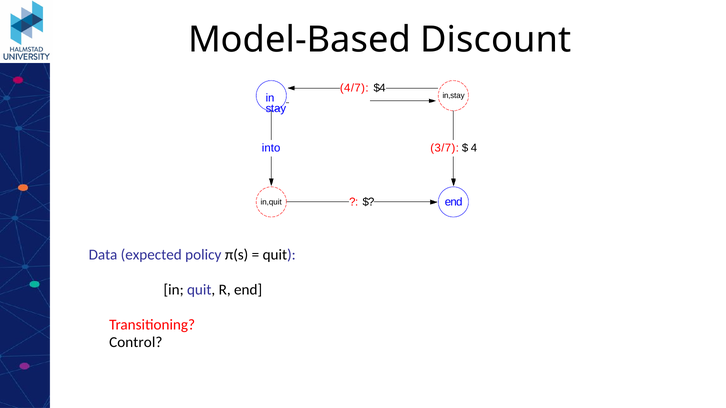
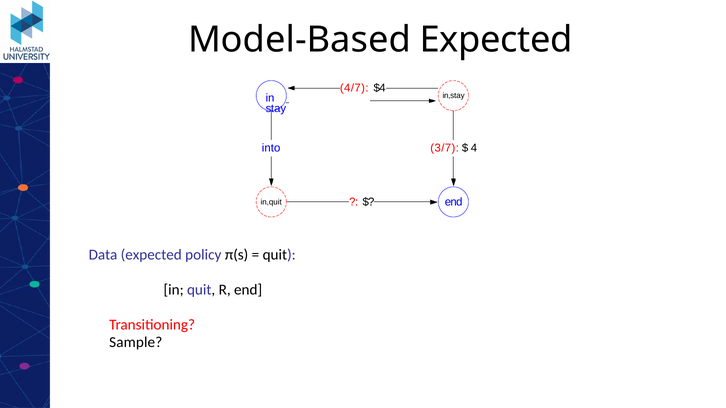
Model-Based Discount: Discount -> Expected
Control: Control -> Sample
